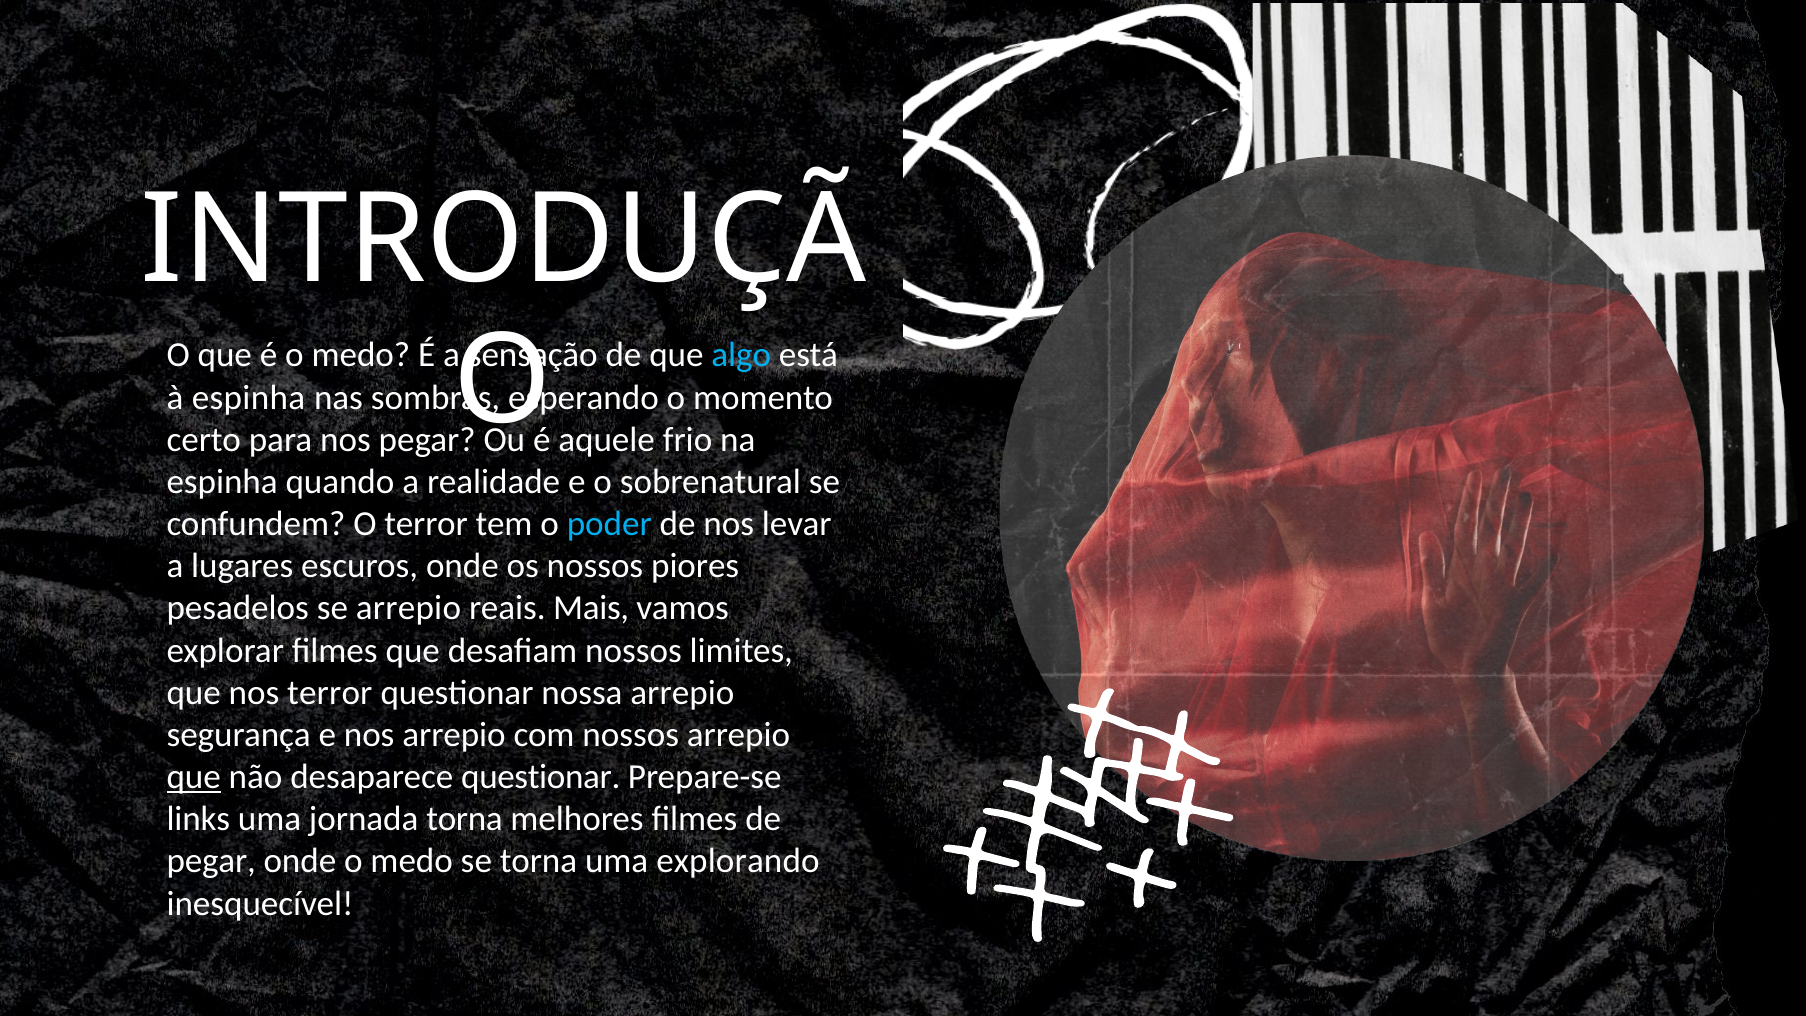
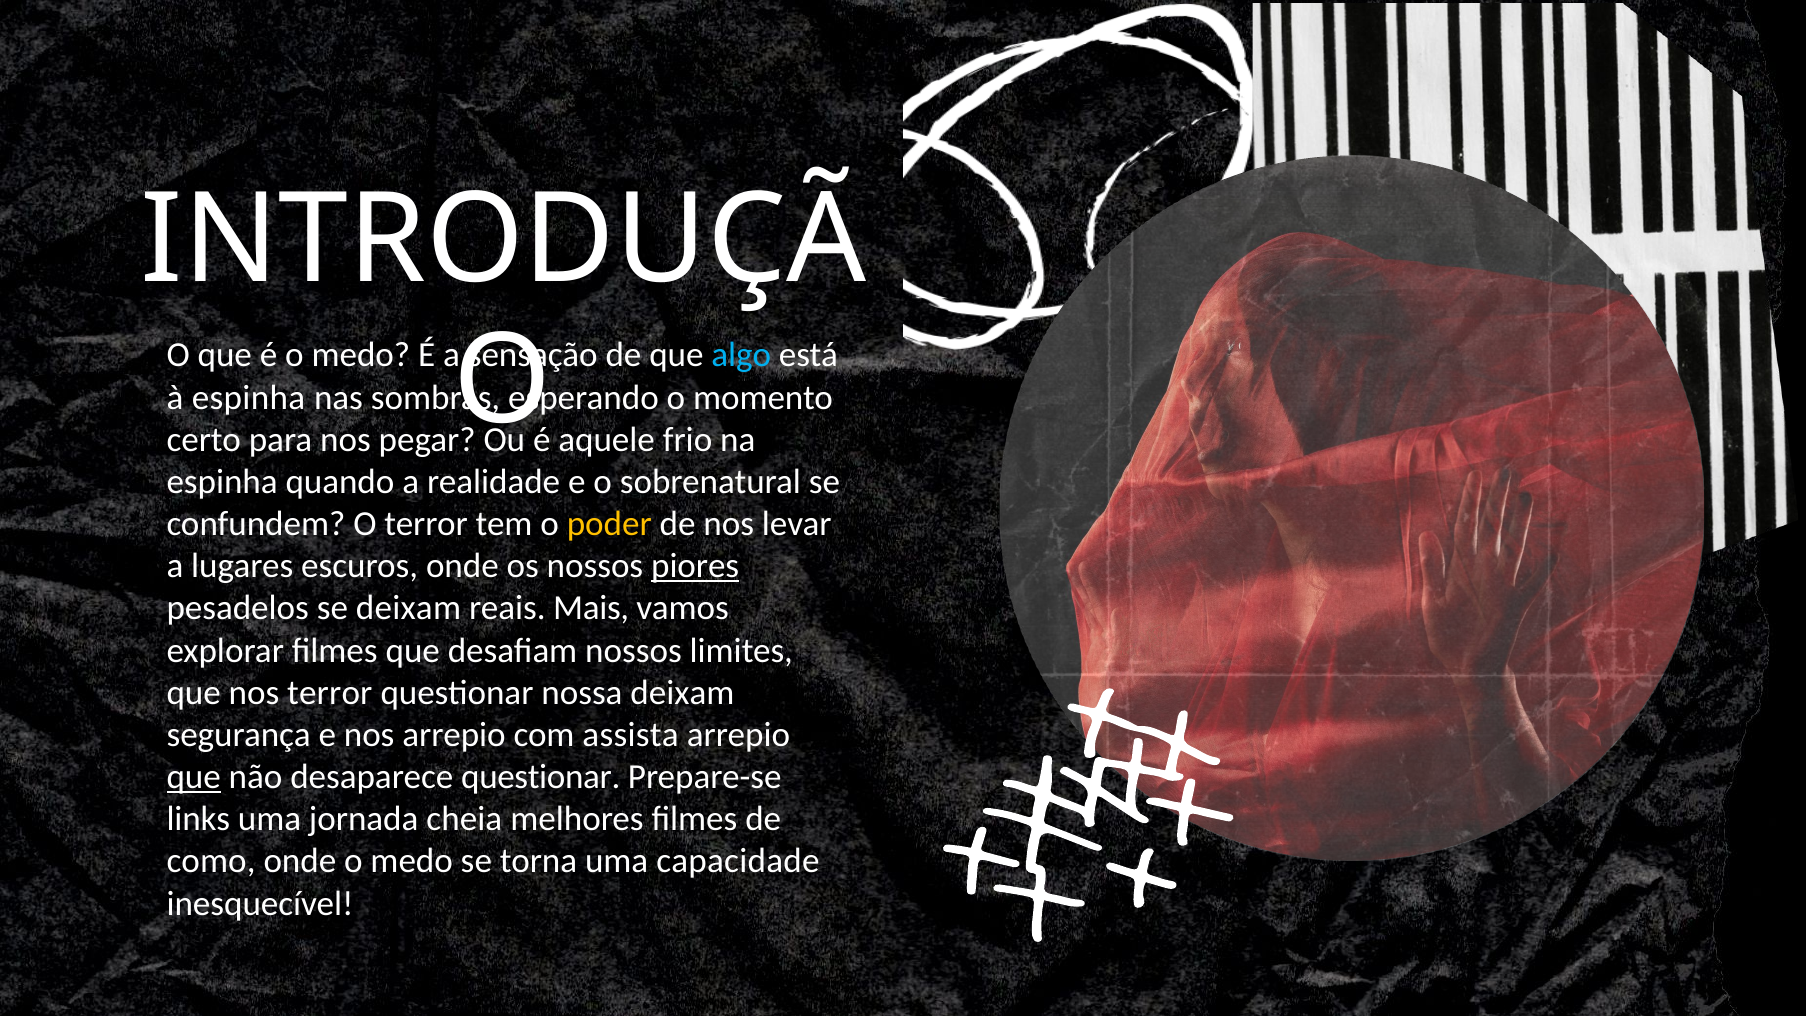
poder colour: light blue -> yellow
piores underline: none -> present
se arrepio: arrepio -> deixam
nossa arrepio: arrepio -> deixam
com nossos: nossos -> assista
jornada torna: torna -> cheia
pegar at (211, 861): pegar -> como
explorando: explorando -> capacidade
